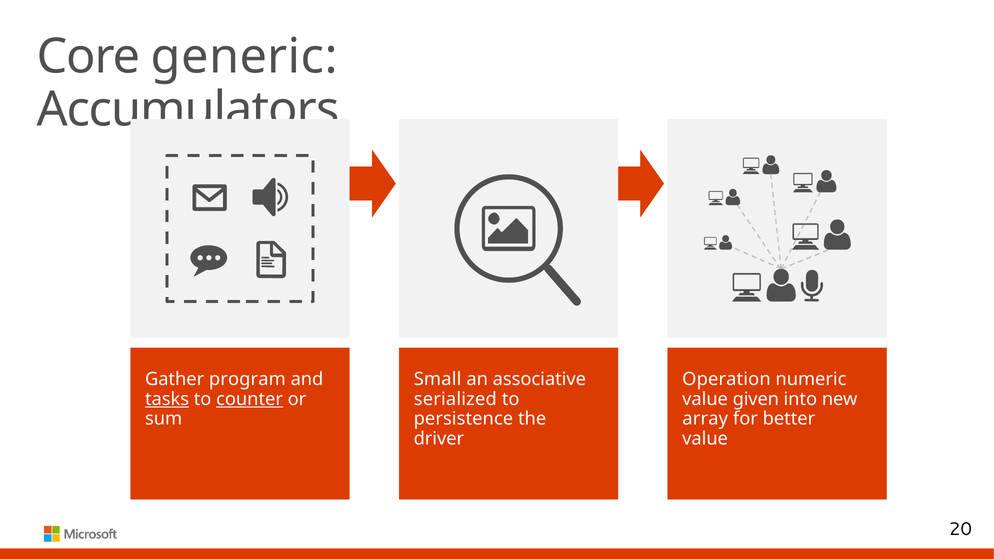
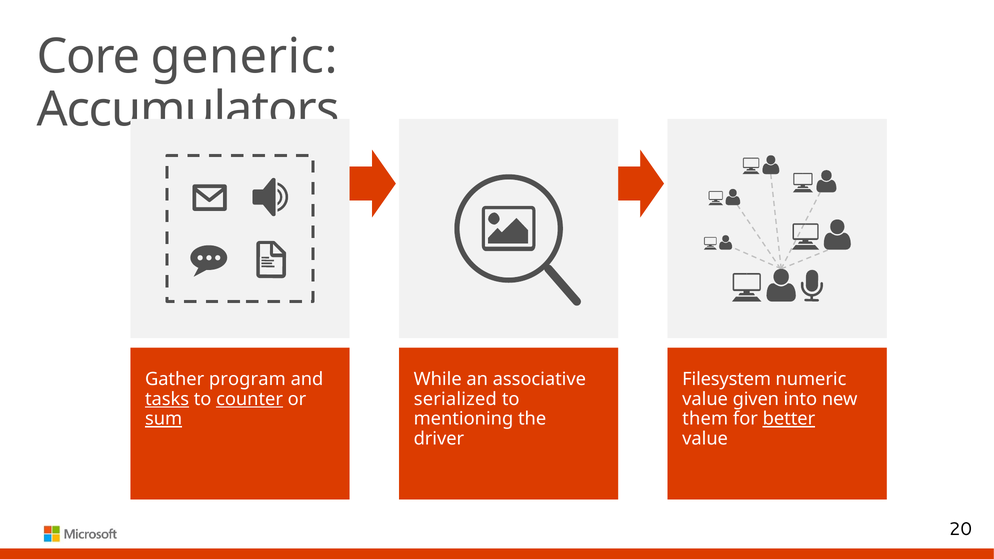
Small: Small -> While
Operation: Operation -> Filesystem
sum underline: none -> present
persistence: persistence -> mentioning
array: array -> them
better underline: none -> present
